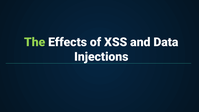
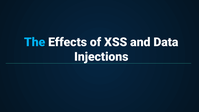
The colour: light green -> light blue
